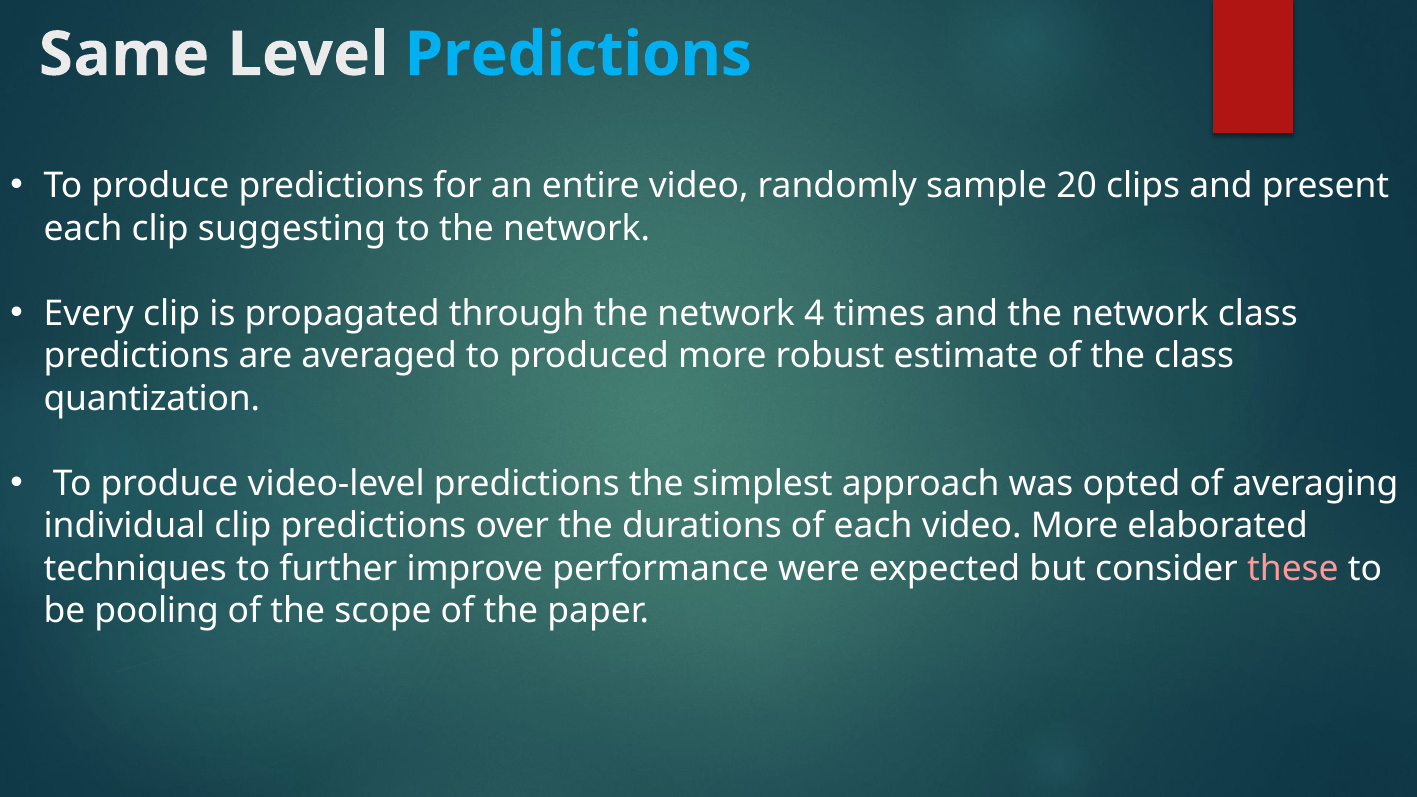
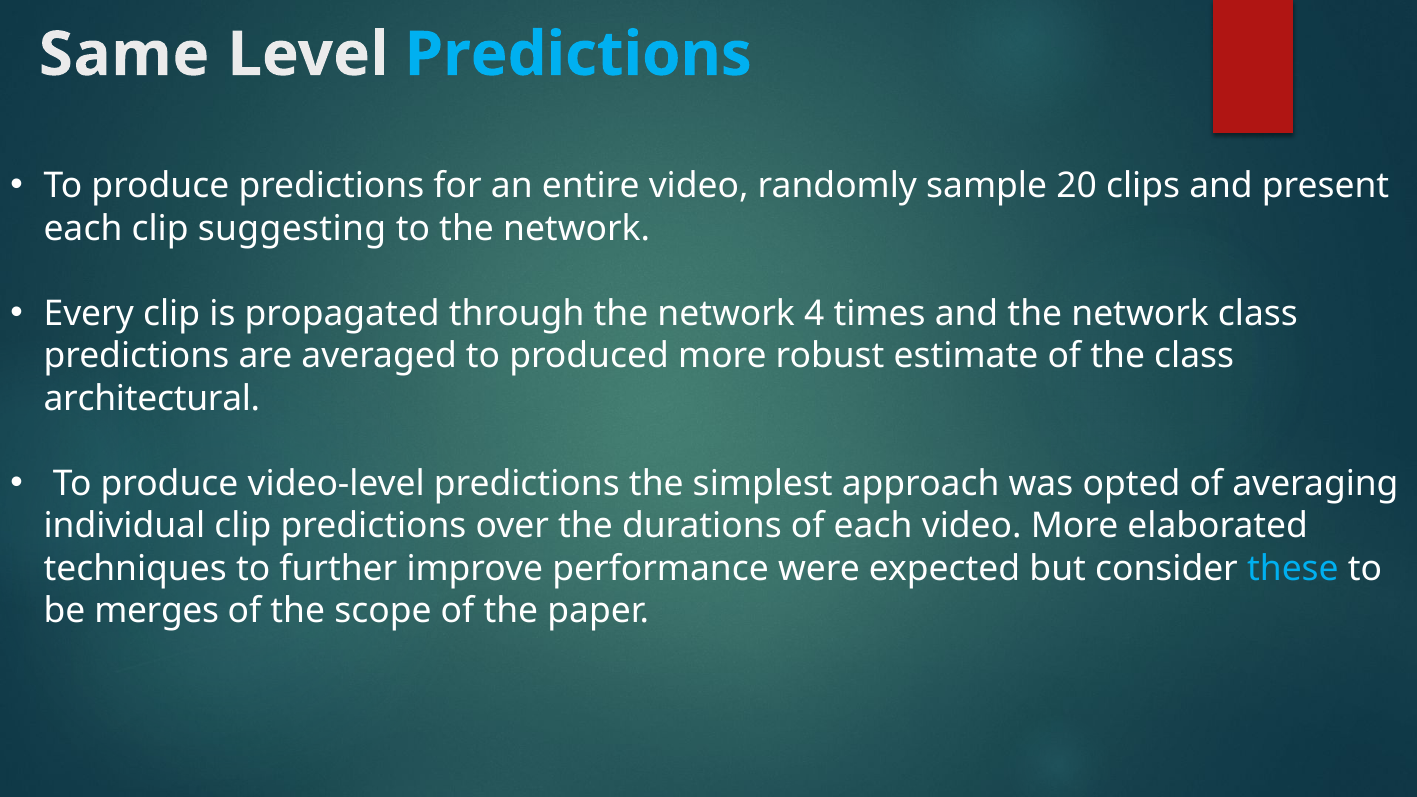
quantization: quantization -> architectural
these colour: pink -> light blue
pooling: pooling -> merges
